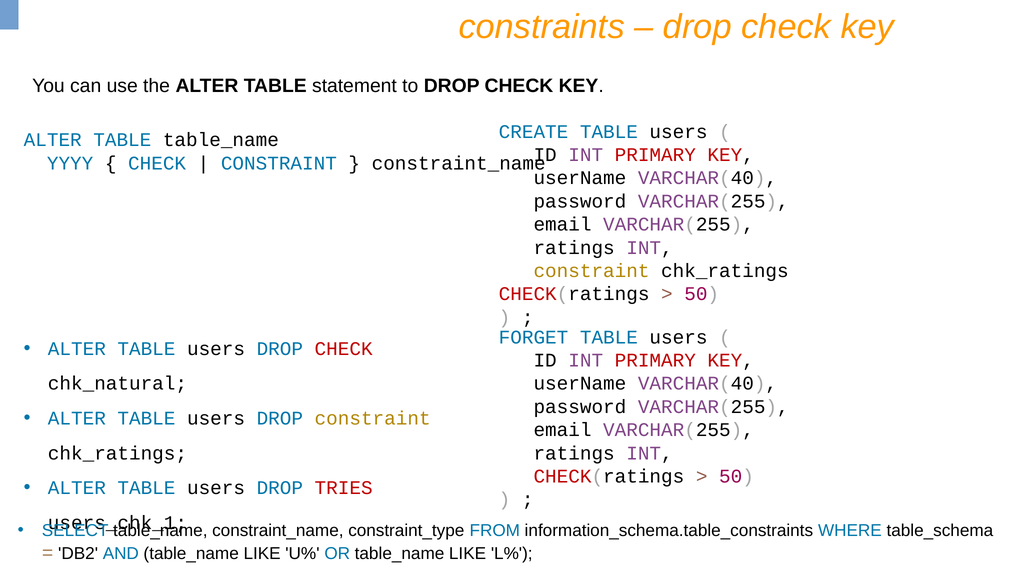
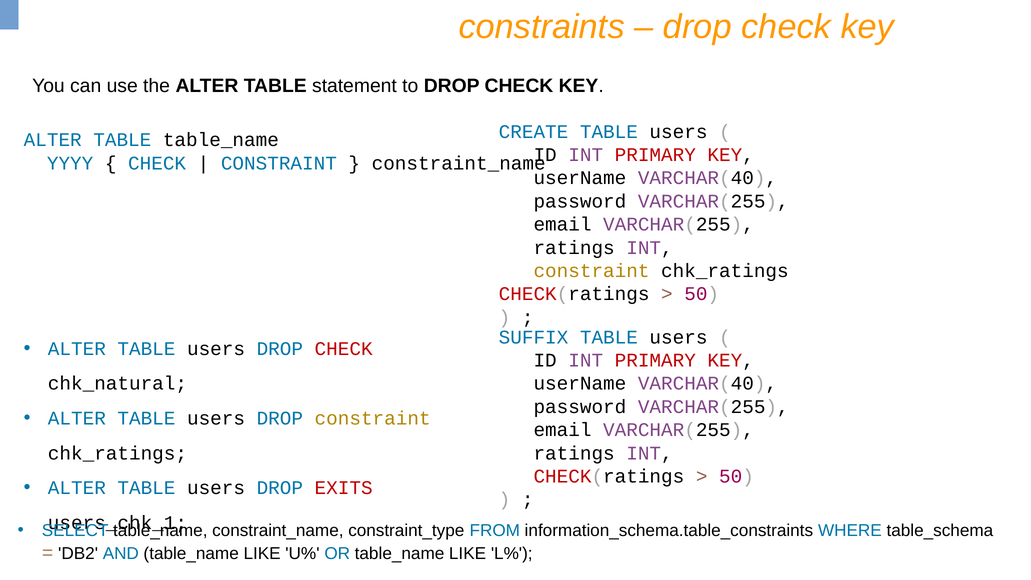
FORGET: FORGET -> SUFFIX
TRIES: TRIES -> EXITS
